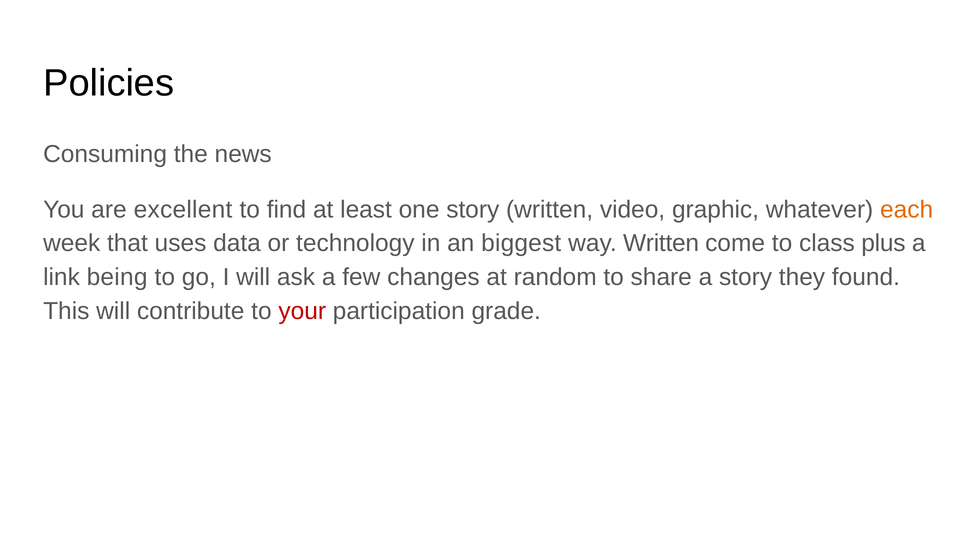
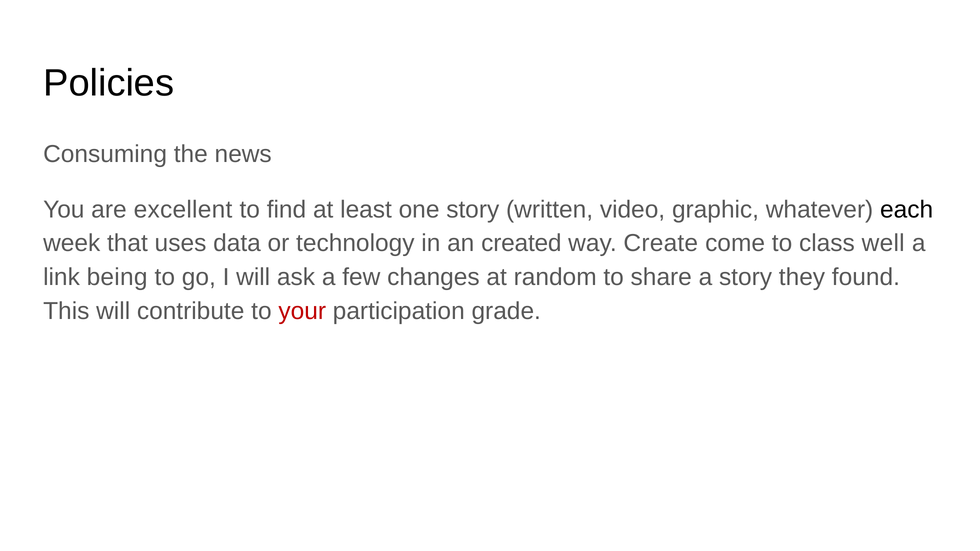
each colour: orange -> black
biggest: biggest -> created
way Written: Written -> Create
plus: plus -> well
